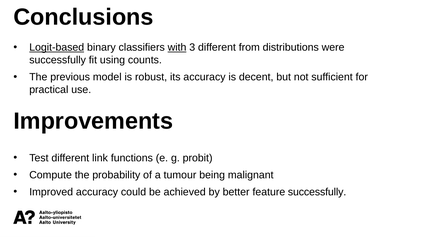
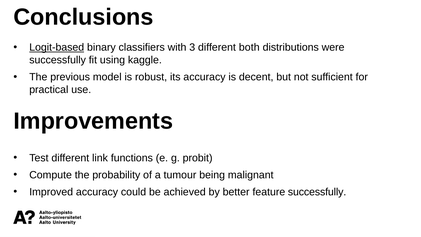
with underline: present -> none
from: from -> both
counts: counts -> kaggle
